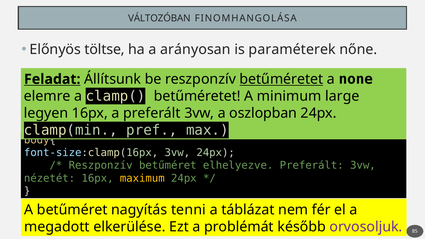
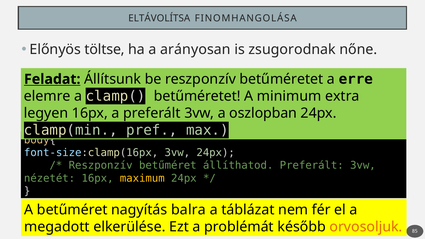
VÁLTOZÓBAN: VÁLTOZÓBAN -> ELTÁVOLÍTSA
paraméterek: paraméterek -> zsugorodnak
betűméretet at (281, 79) underline: present -> none
none: none -> erre
large: large -> extra
elhelyezve: elhelyezve -> állíthatod
tenni: tenni -> balra
orvosoljuk colour: purple -> orange
